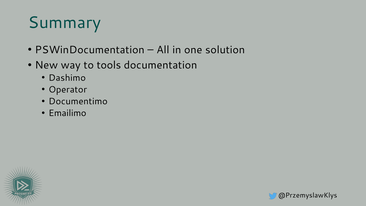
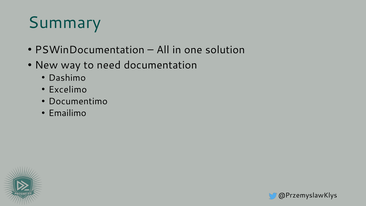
tools: tools -> need
Operator: Operator -> Excelimo
